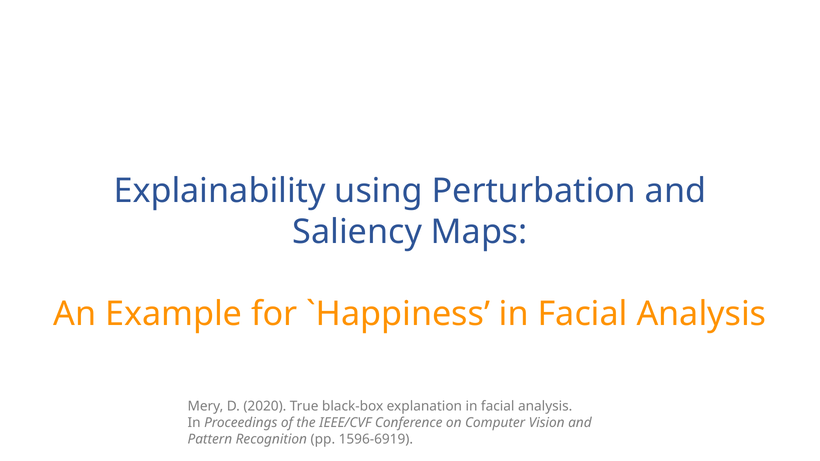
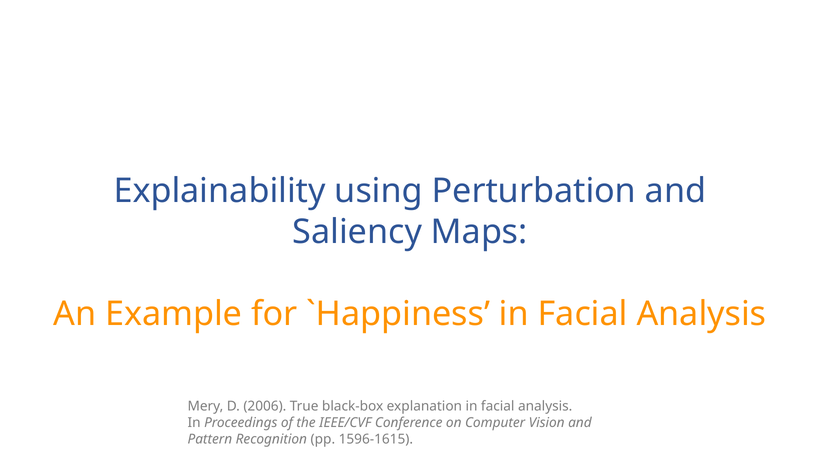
2020: 2020 -> 2006
1596-6919: 1596-6919 -> 1596-1615
